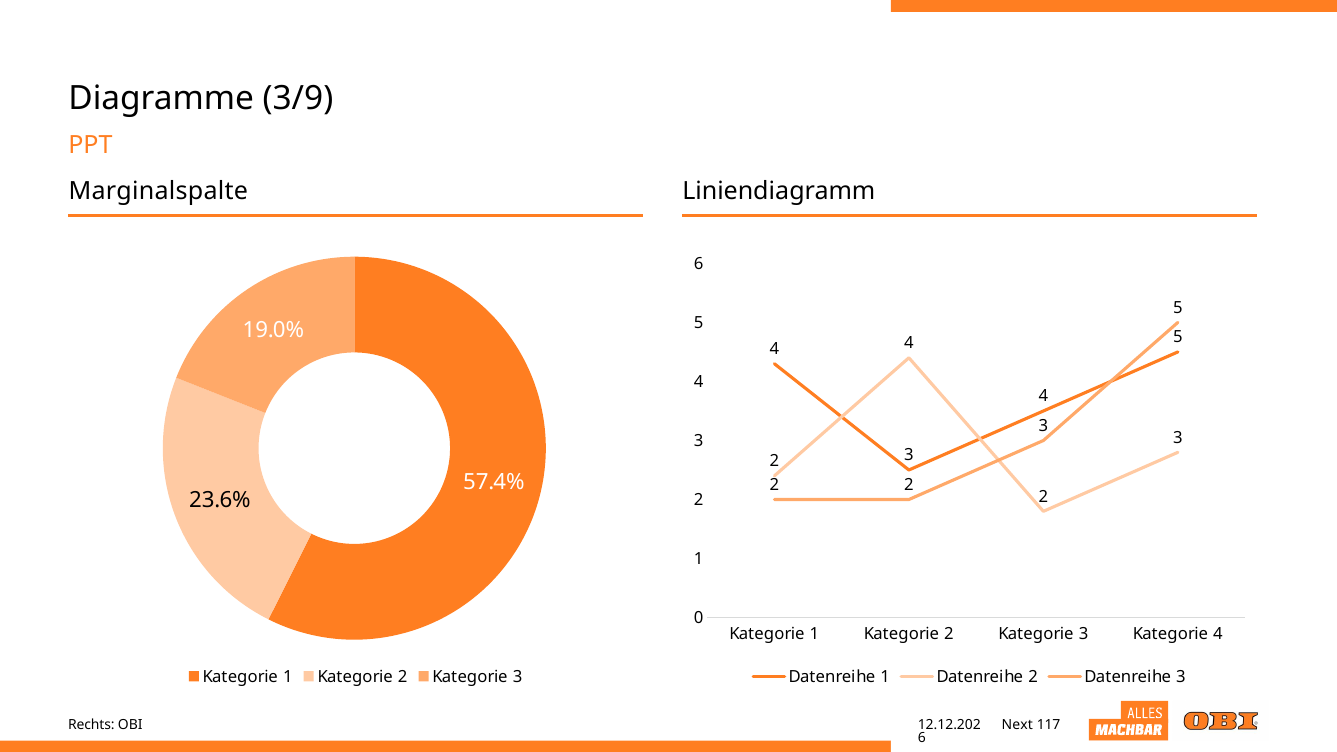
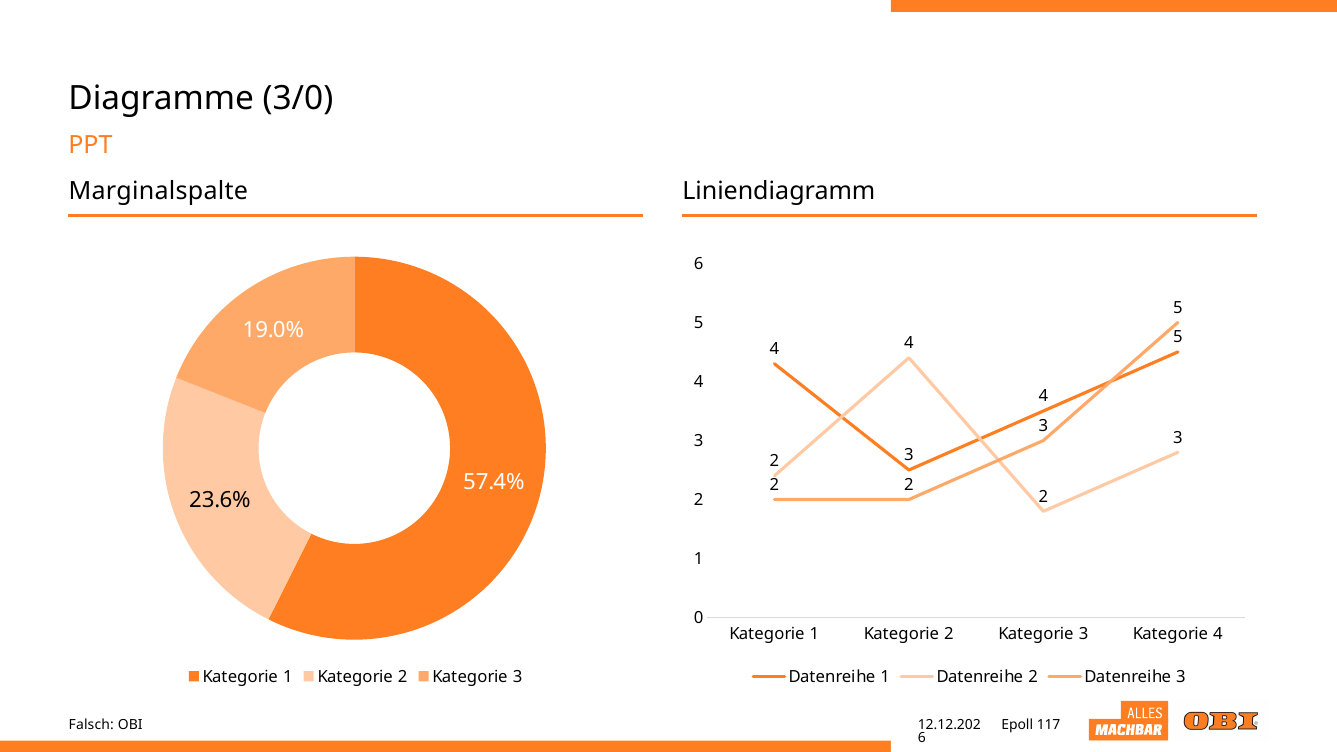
3/9: 3/9 -> 3/0
Rechts: Rechts -> Falsch
Next: Next -> Epoll
